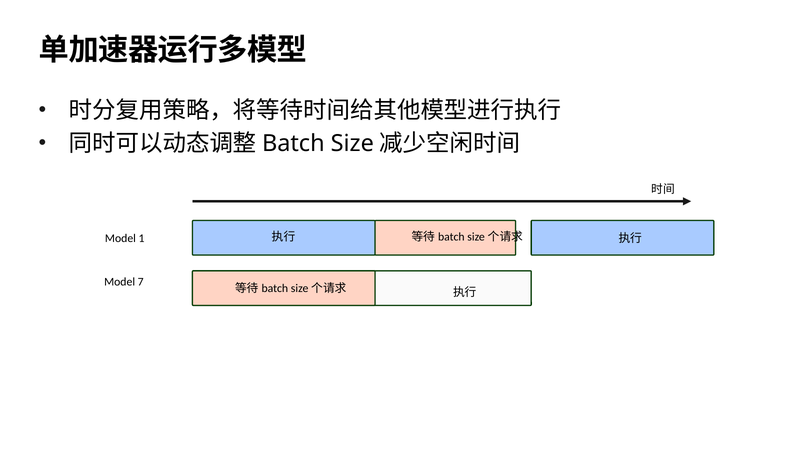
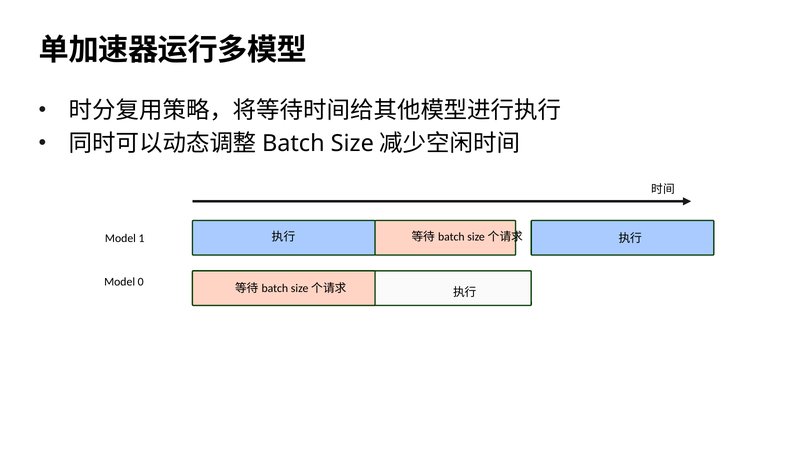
7: 7 -> 0
